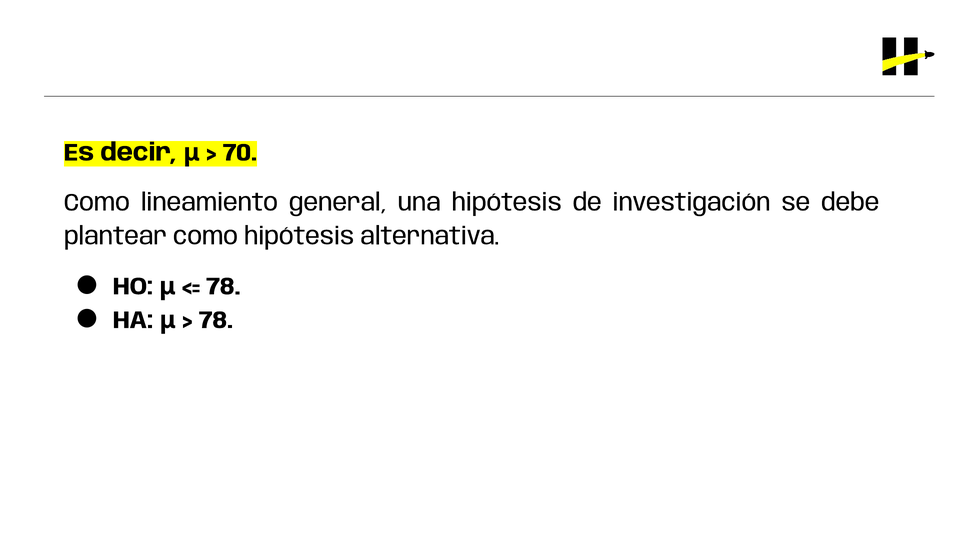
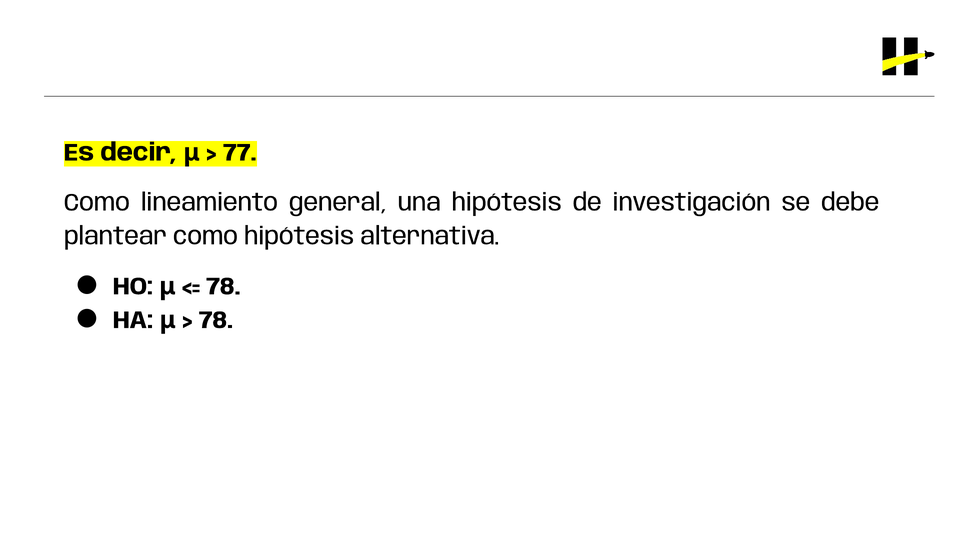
70: 70 -> 77
